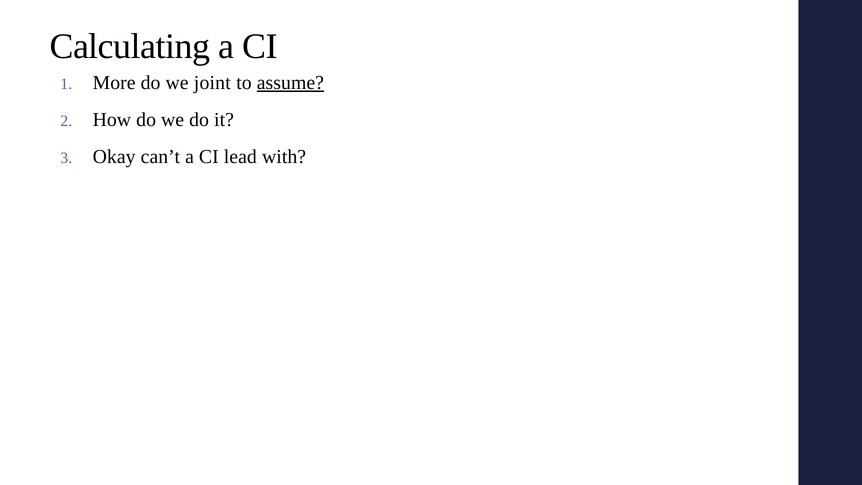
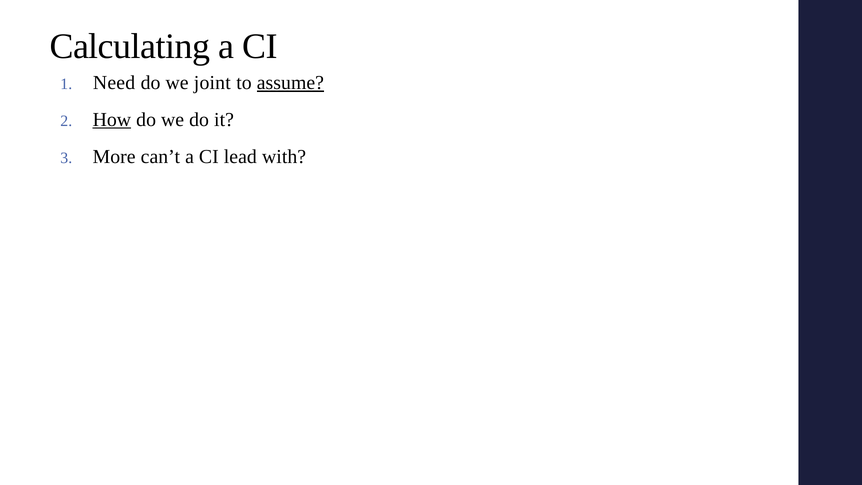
More: More -> Need
How underline: none -> present
Okay: Okay -> More
